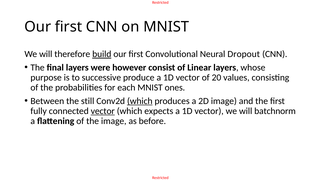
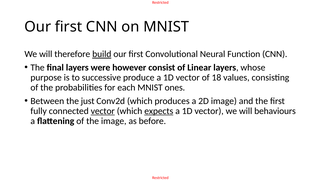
Dropout: Dropout -> Function
20: 20 -> 18
still: still -> just
which at (140, 101) underline: present -> none
expects underline: none -> present
batchnorm: batchnorm -> behaviours
